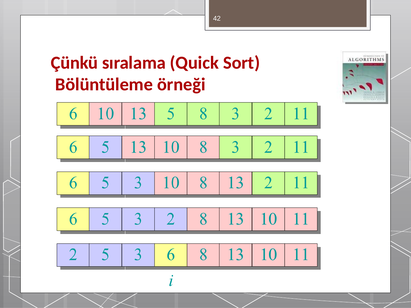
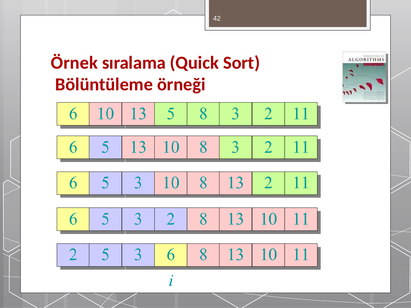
Çünkü: Çünkü -> Örnek
